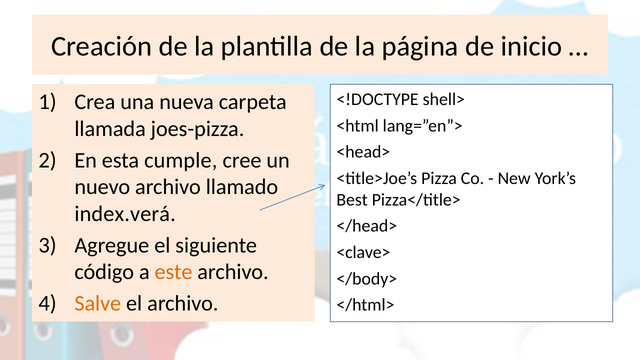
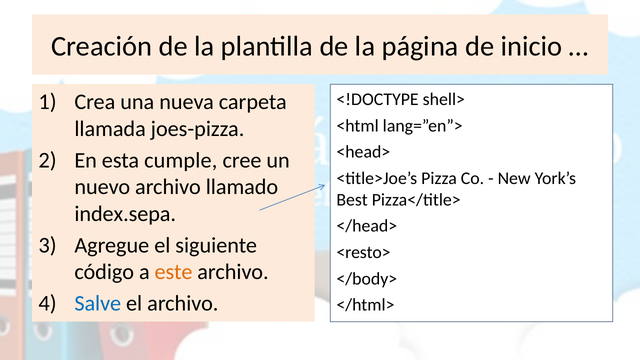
index.verá: index.verá -> index.sepa
<clave>: <clave> -> <resto>
Salve colour: orange -> blue
